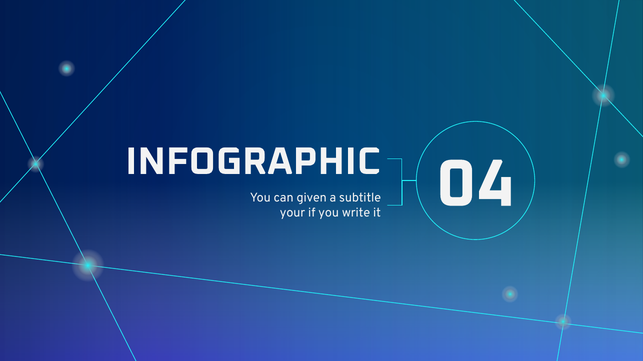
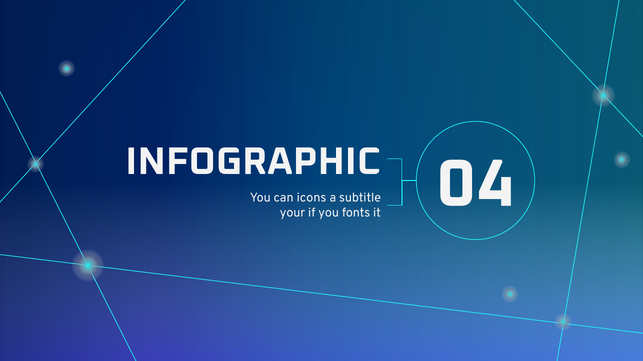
given: given -> icons
write: write -> fonts
